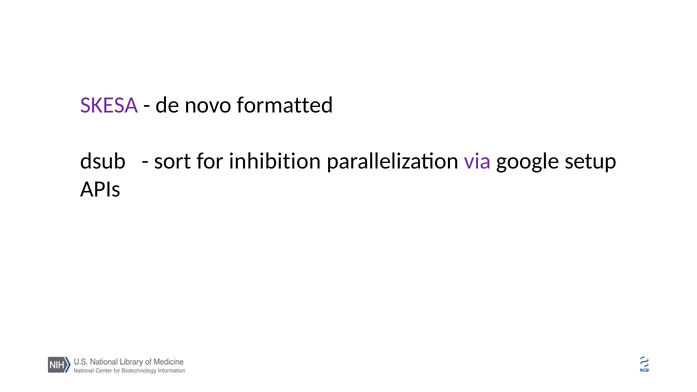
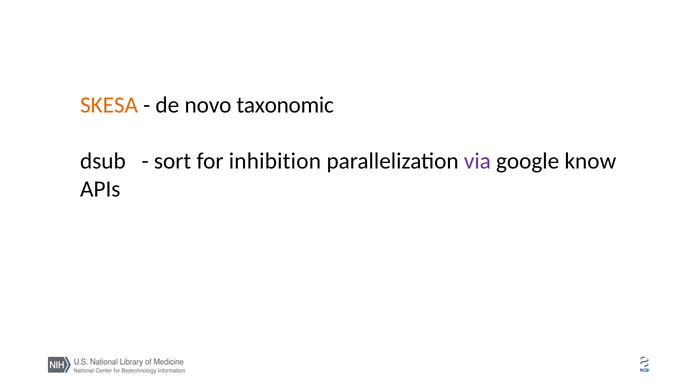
SKESA colour: purple -> orange
formatted: formatted -> taxonomic
setup: setup -> know
